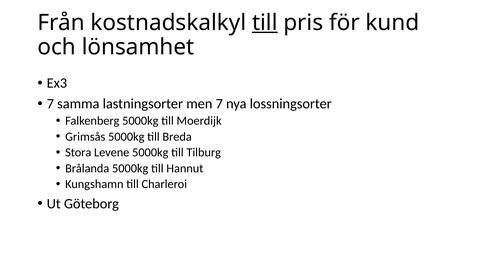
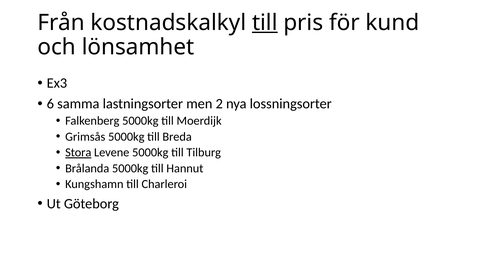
7 at (50, 104): 7 -> 6
men 7: 7 -> 2
Stora underline: none -> present
